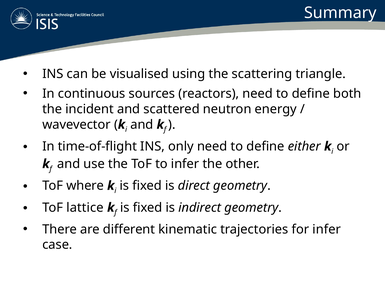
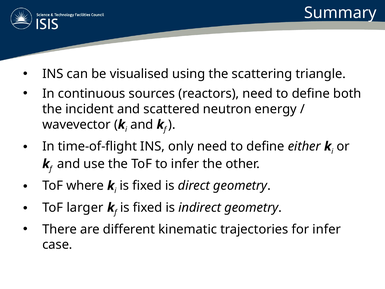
lattice: lattice -> larger
